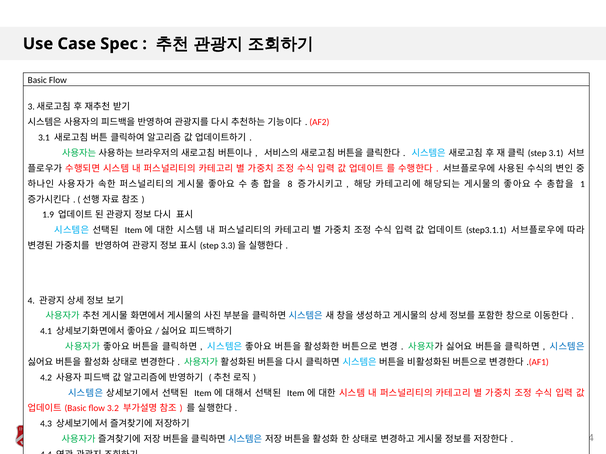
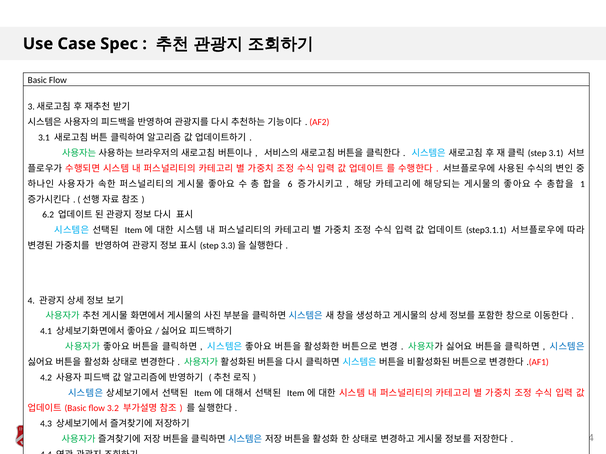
8: 8 -> 6
1.9: 1.9 -> 6.2
